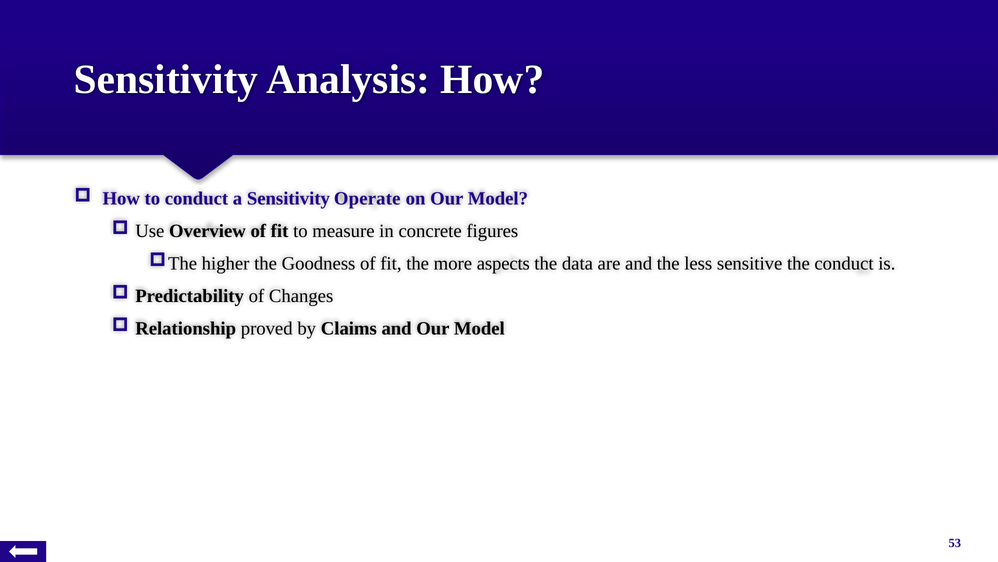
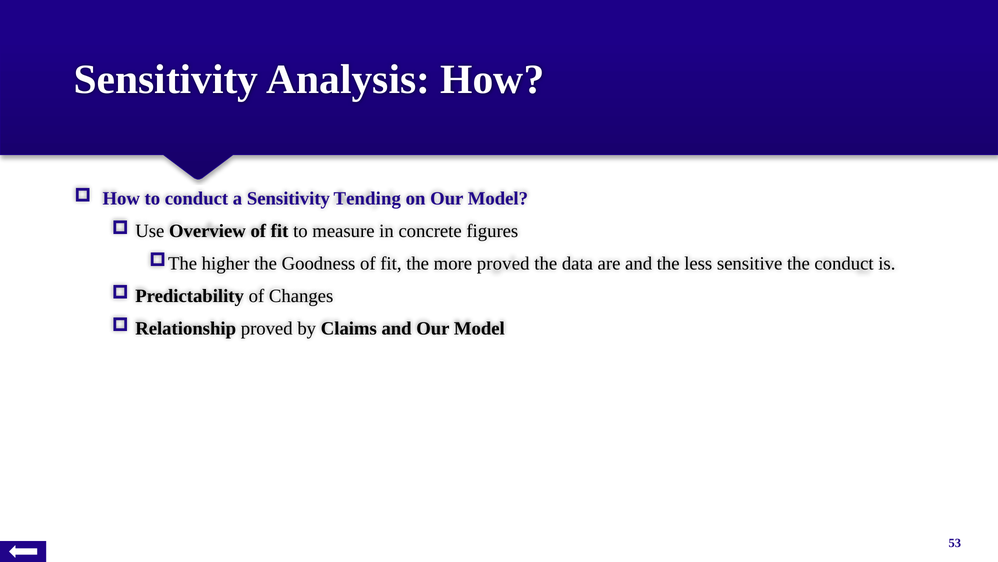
Operate: Operate -> Tending
more aspects: aspects -> proved
